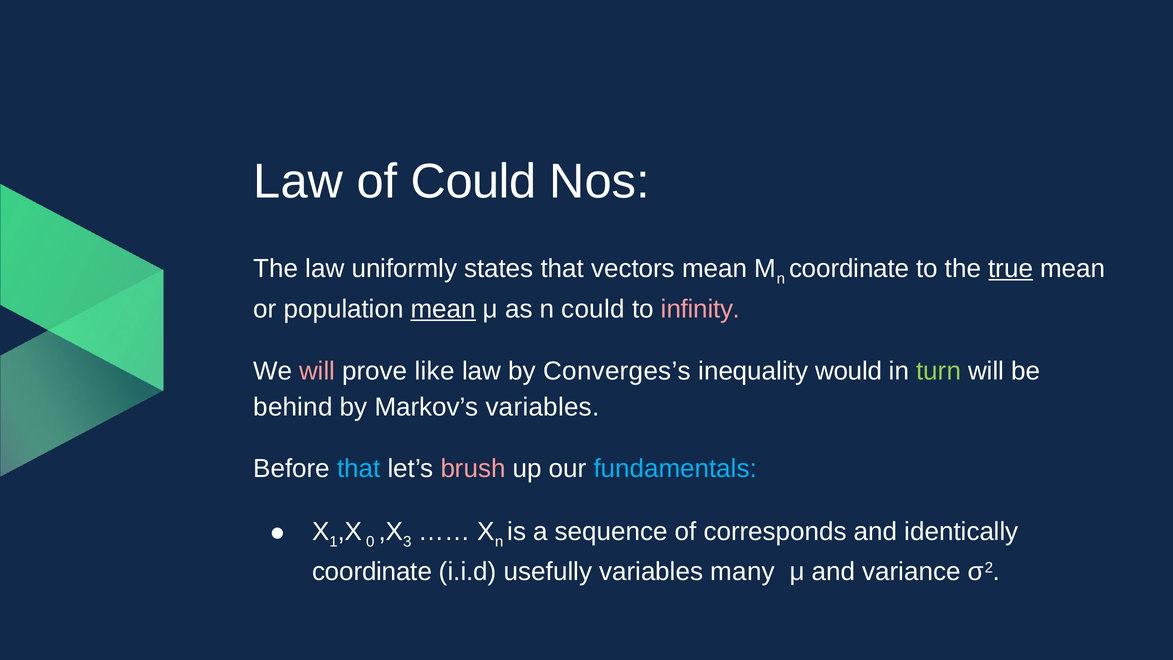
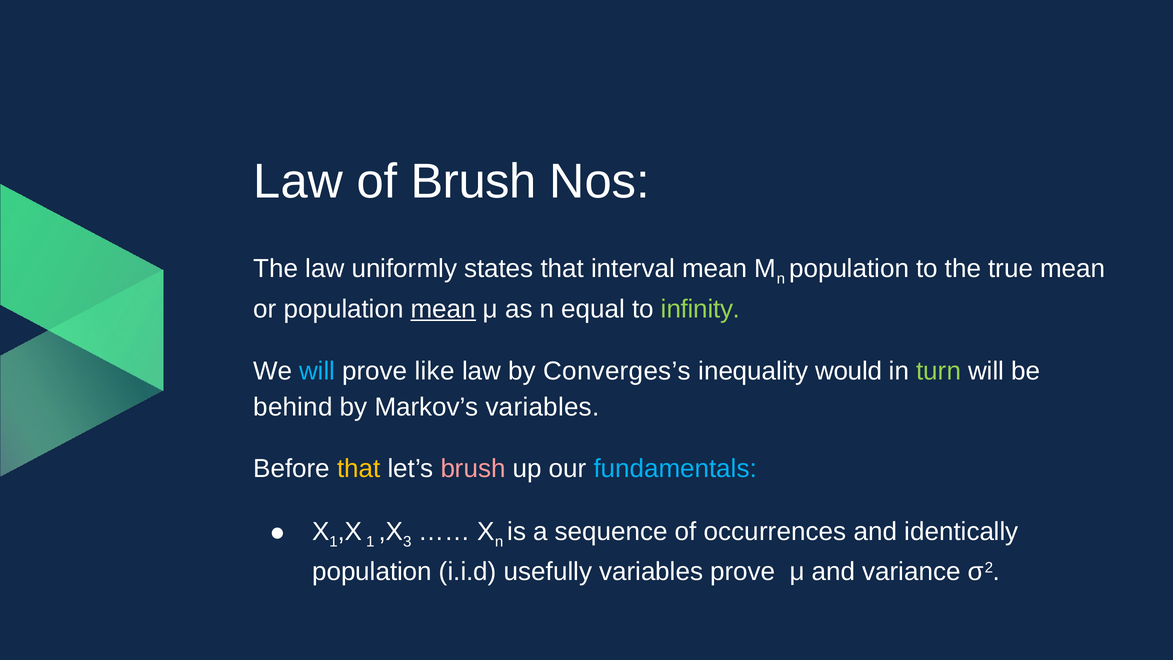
of Could: Could -> Brush
vectors: vectors -> interval
n coordinate: coordinate -> population
true underline: present -> none
n could: could -> equal
infinity colour: pink -> light green
will at (317, 371) colour: pink -> light blue
that at (359, 469) colour: light blue -> yellow
0 at (370, 542): 0 -> 1
corresponds: corresponds -> occurrences
coordinate at (372, 572): coordinate -> population
variables many: many -> prove
